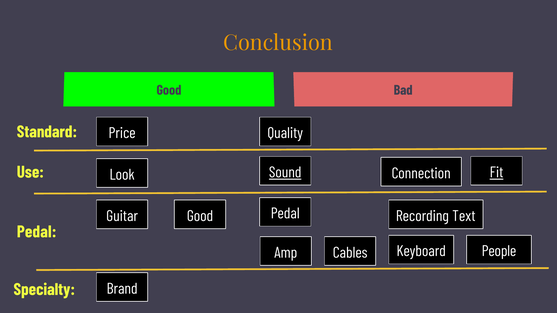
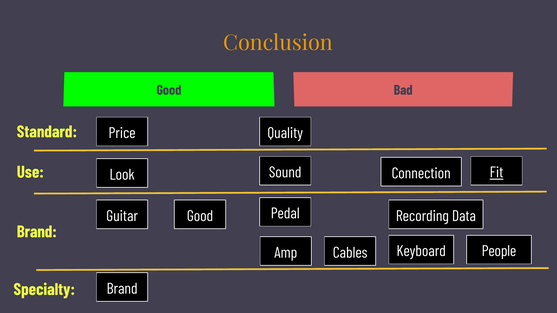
Sound underline: present -> none
Text: Text -> Data
Pedal at (37, 232): Pedal -> Brand
